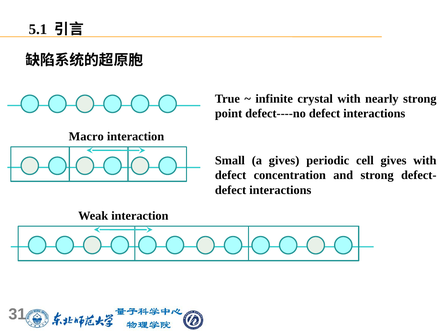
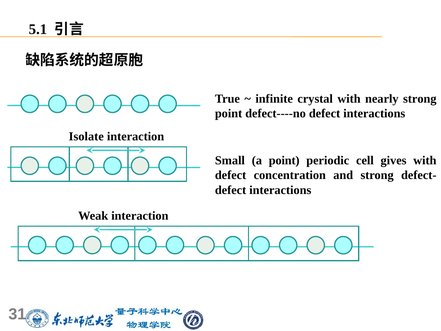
Macro: Macro -> Isolate
a gives: gives -> point
